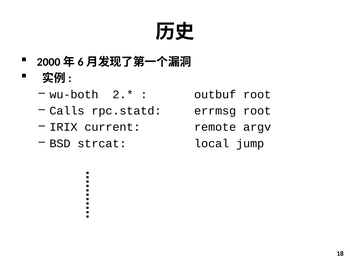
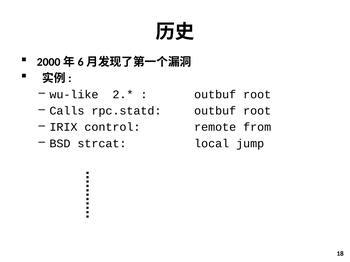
wu-both: wu-both -> wu-like
rpc.statd errmsg: errmsg -> outbuf
current: current -> control
argv: argv -> from
